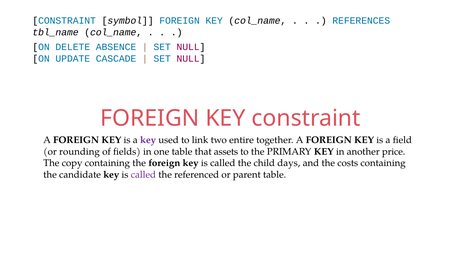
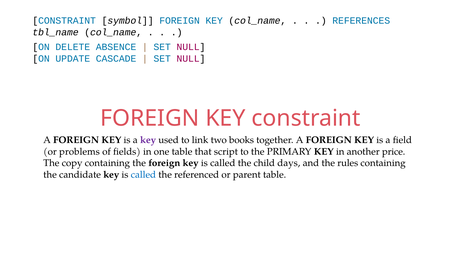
entire: entire -> books
rounding: rounding -> problems
assets: assets -> script
costs: costs -> rules
called at (143, 175) colour: purple -> blue
